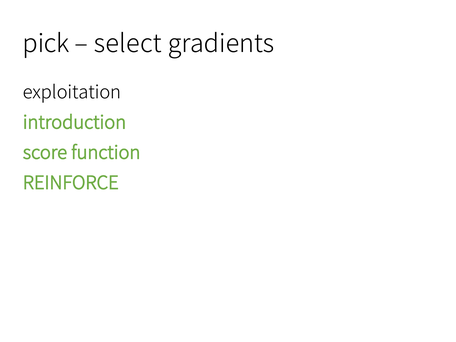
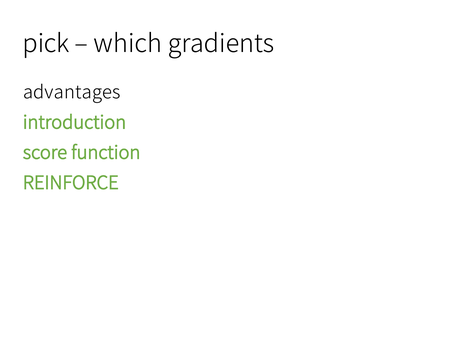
select: select -> which
exploitation: exploitation -> advantages
